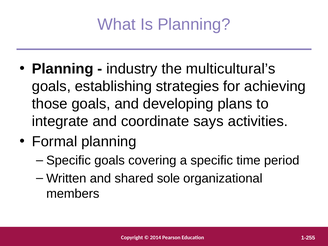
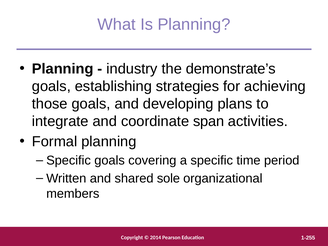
multicultural’s: multicultural’s -> demonstrate’s
says: says -> span
